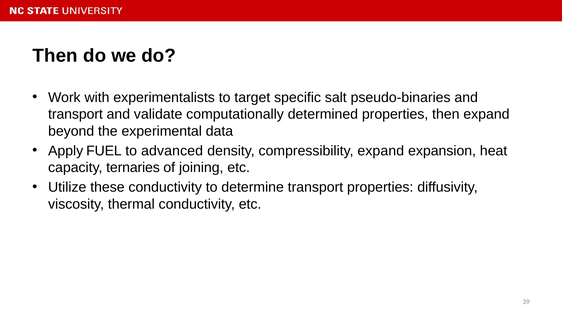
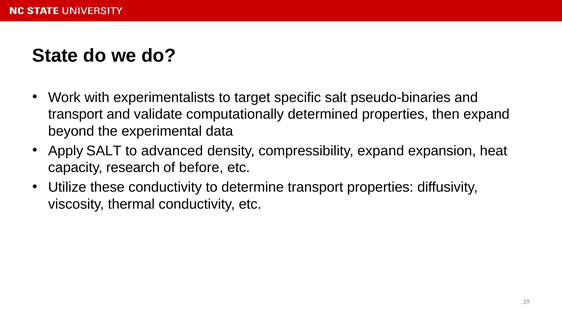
Then at (55, 56): Then -> State
Apply FUEL: FUEL -> SALT
ternaries: ternaries -> research
joining: joining -> before
